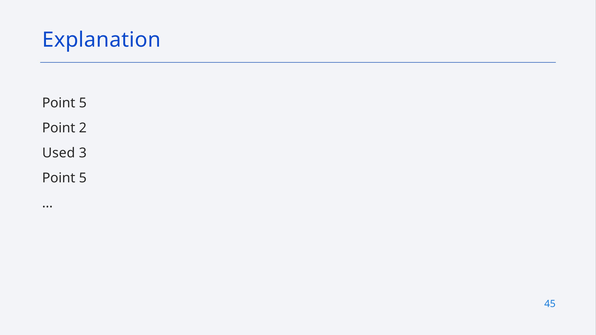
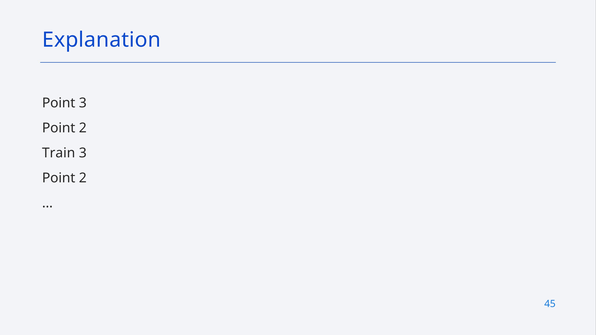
5 at (83, 103): 5 -> 3
Used: Used -> Train
5 at (83, 178): 5 -> 2
